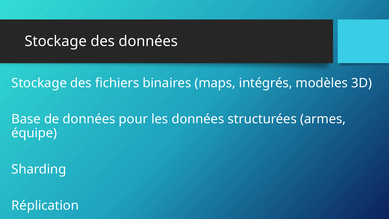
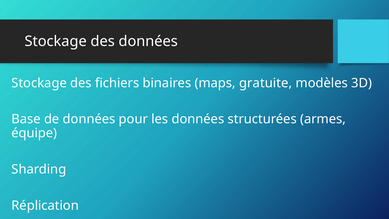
intégrés: intégrés -> gratuite
